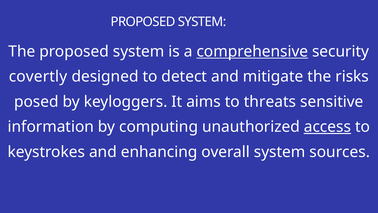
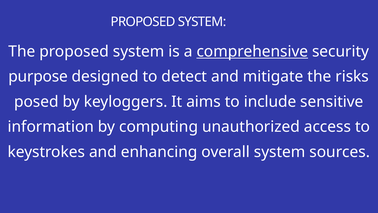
covertly: covertly -> purpose
threats: threats -> include
access underline: present -> none
